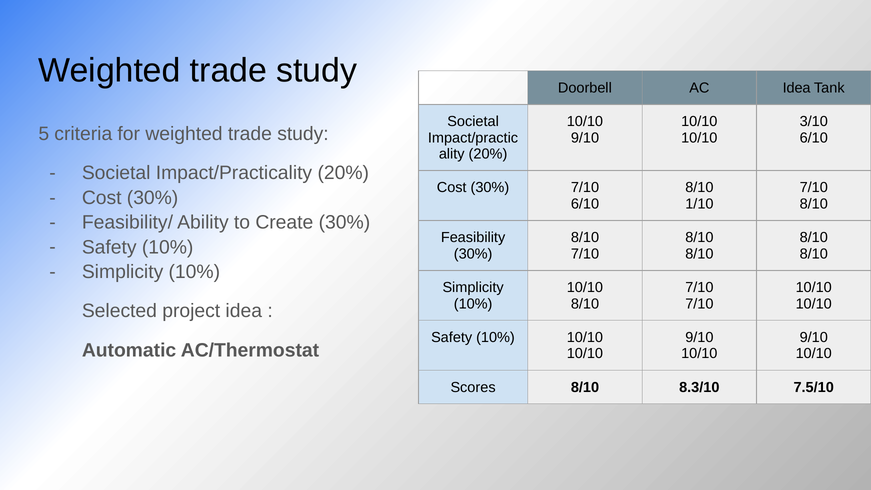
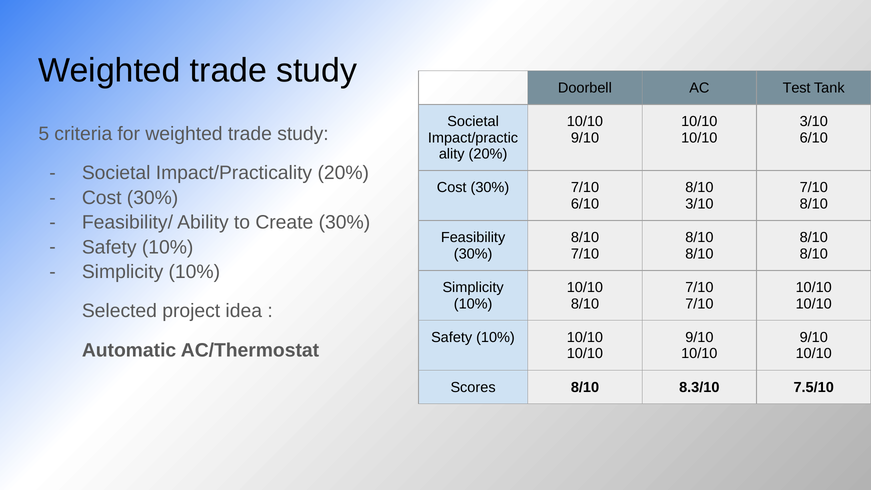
AC Idea: Idea -> Test
1/10 at (699, 204): 1/10 -> 3/10
